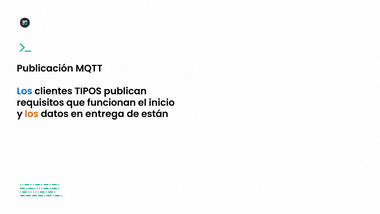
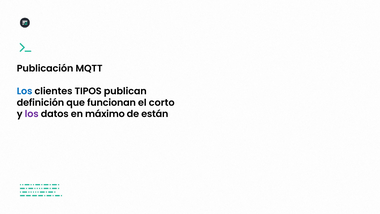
requisitos: requisitos -> definición
inicio: inicio -> corto
los at (32, 114) colour: orange -> purple
entrega: entrega -> máximo
